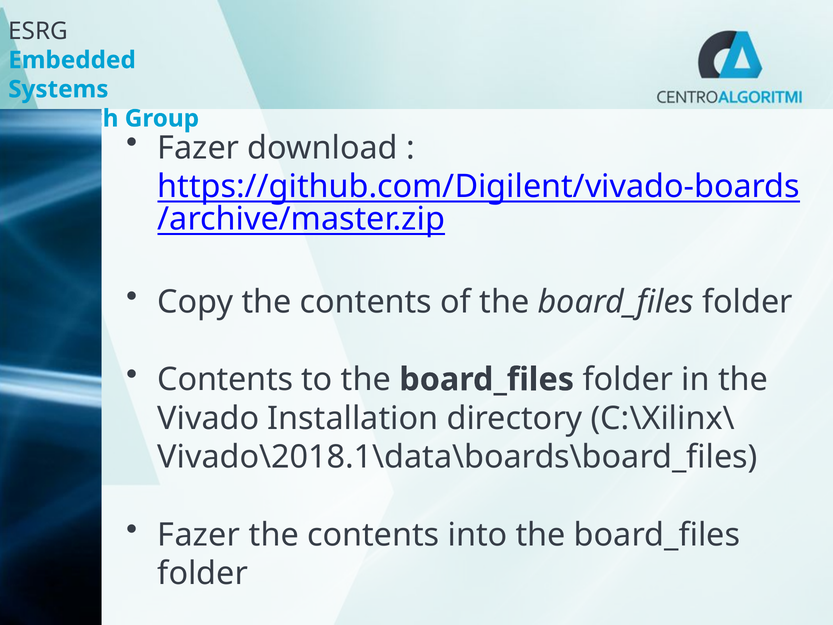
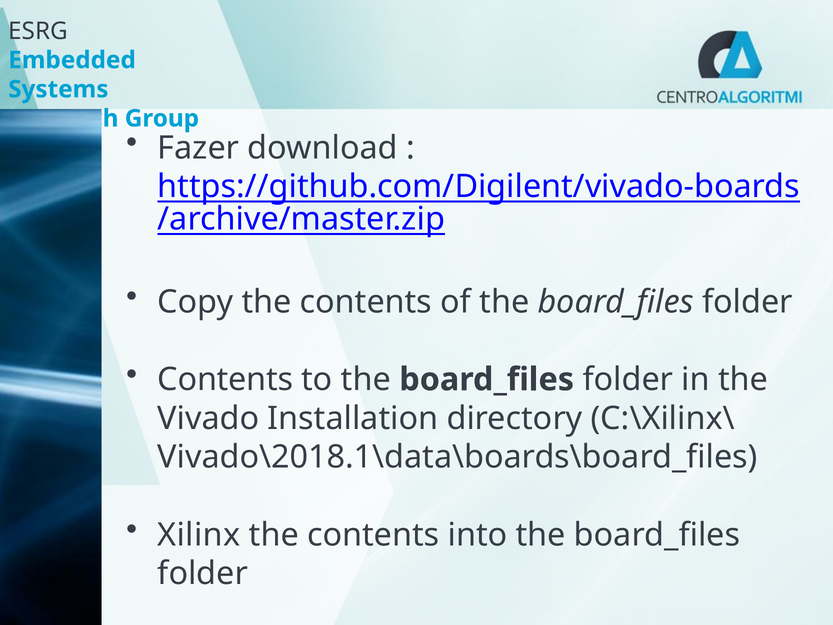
Fazer at (199, 535): Fazer -> Xilinx
